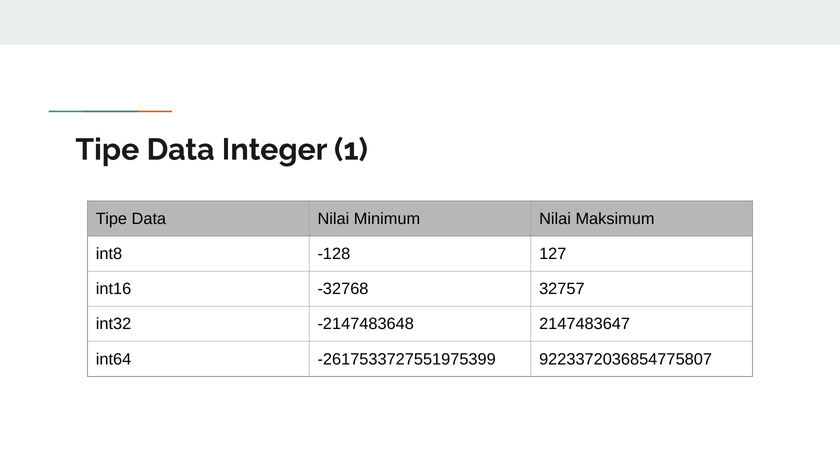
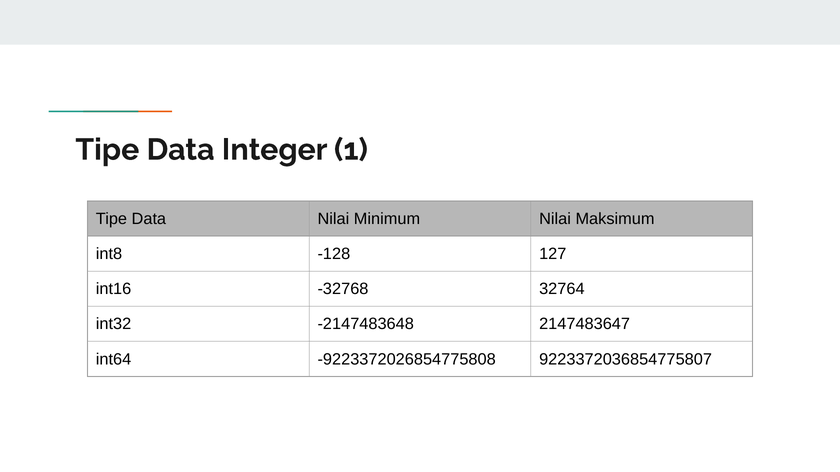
32757: 32757 -> 32764
-2617533727551975399: -2617533727551975399 -> -9223372026854775808
